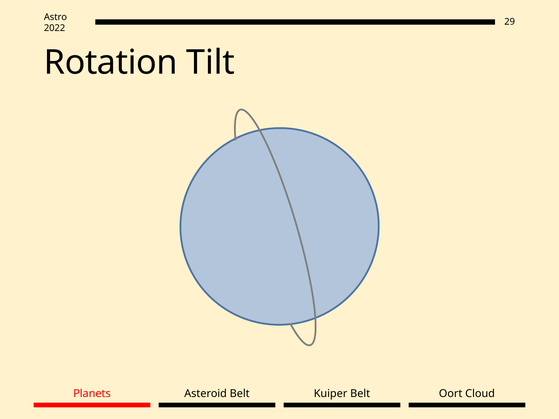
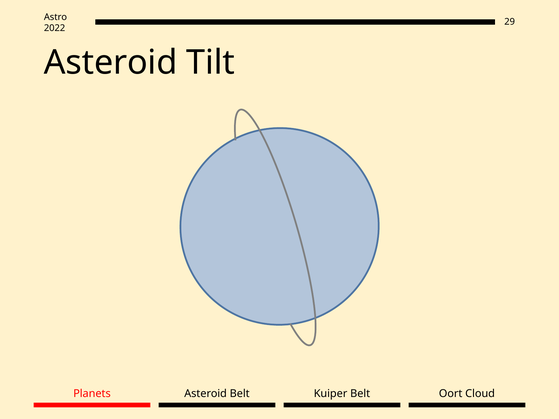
Rotation at (111, 63): Rotation -> Asteroid
